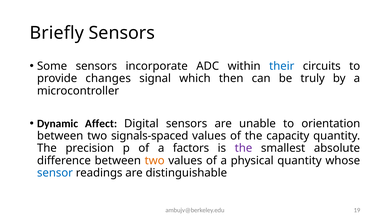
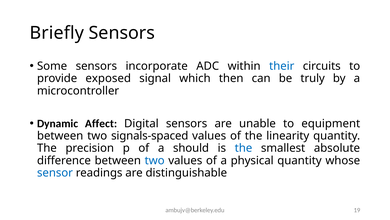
changes: changes -> exposed
orientation: orientation -> equipment
capacity: capacity -> linearity
factors: factors -> should
the at (243, 148) colour: purple -> blue
two at (155, 160) colour: orange -> blue
